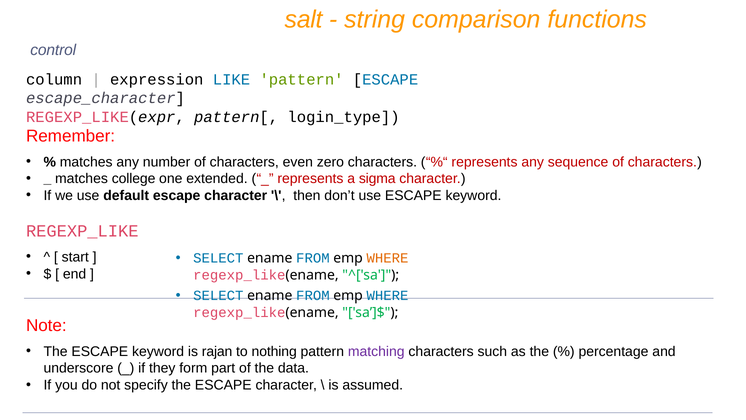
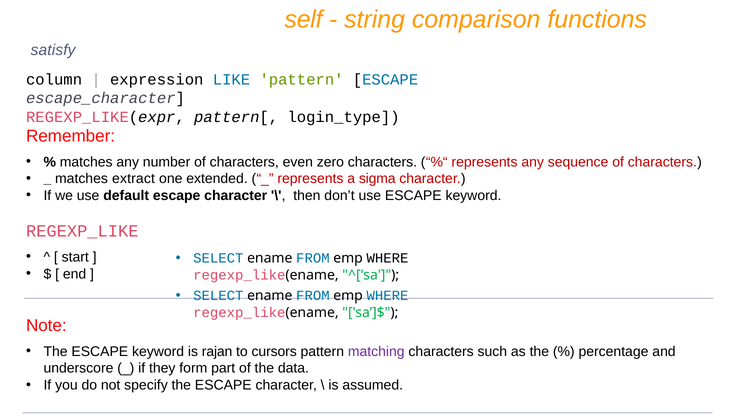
salt: salt -> self
control: control -> satisfy
college: college -> extract
WHERE at (387, 258) colour: orange -> black
nothing: nothing -> cursors
